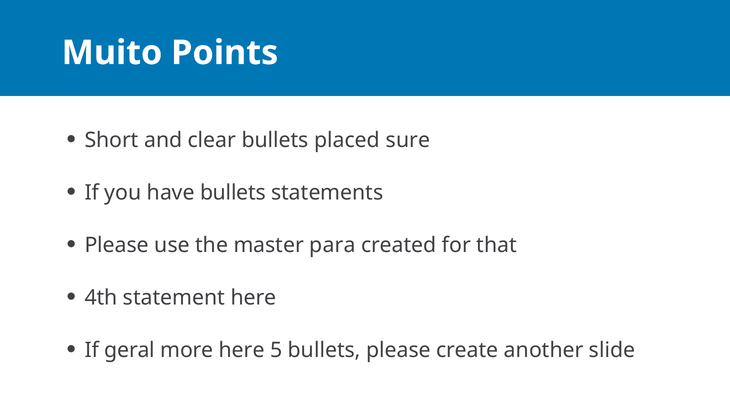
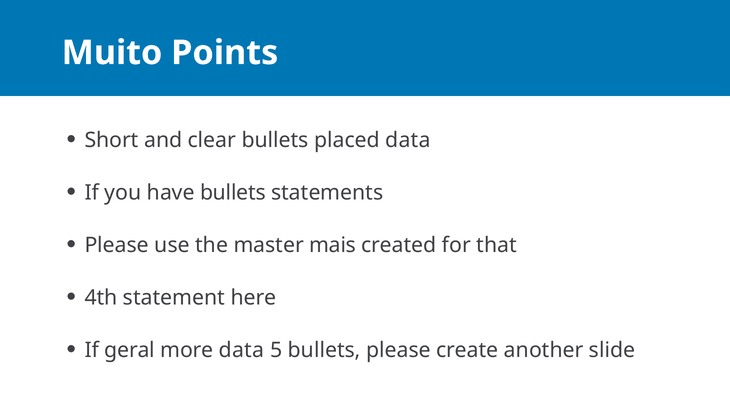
placed sure: sure -> data
para: para -> mais
more here: here -> data
